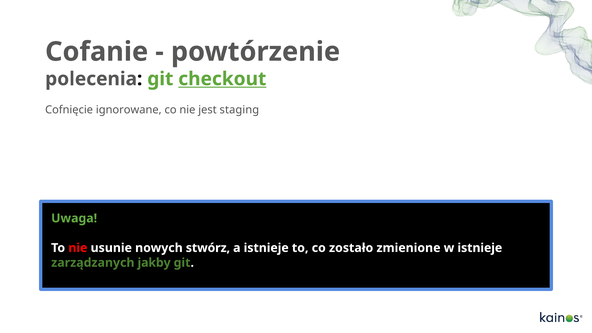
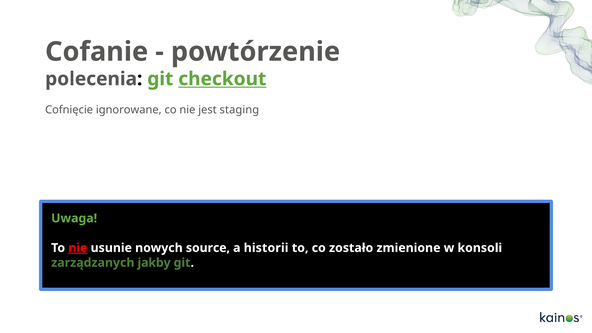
nie at (78, 248) underline: none -> present
stwórz: stwórz -> source
a istnieje: istnieje -> historii
w istnieje: istnieje -> konsoli
